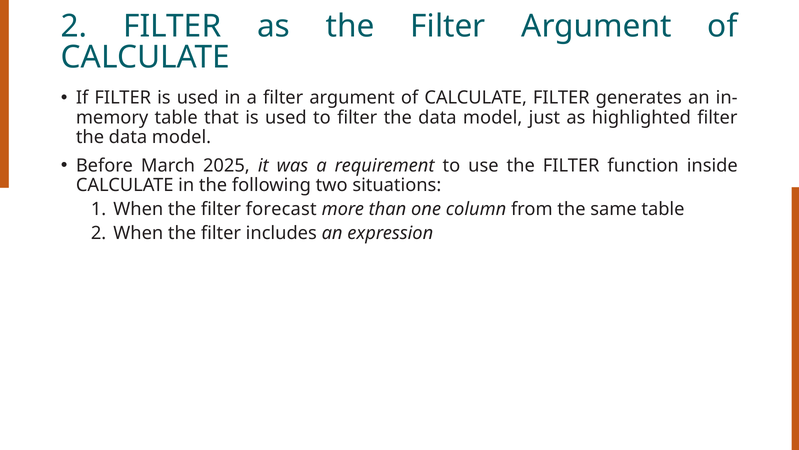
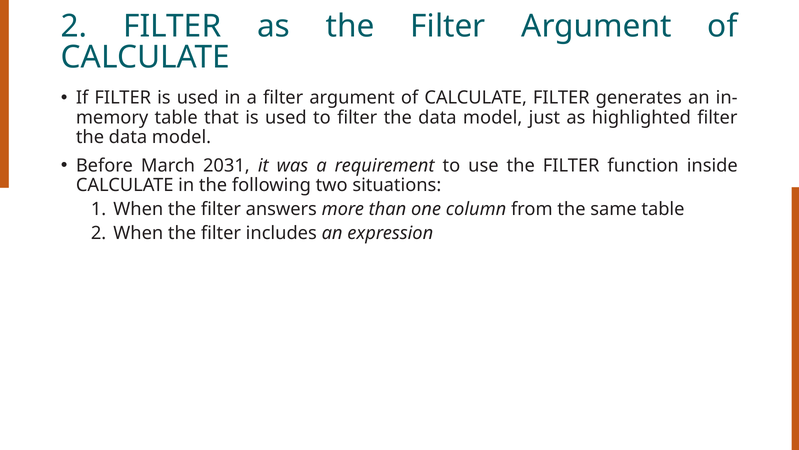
2025: 2025 -> 2031
forecast: forecast -> answers
